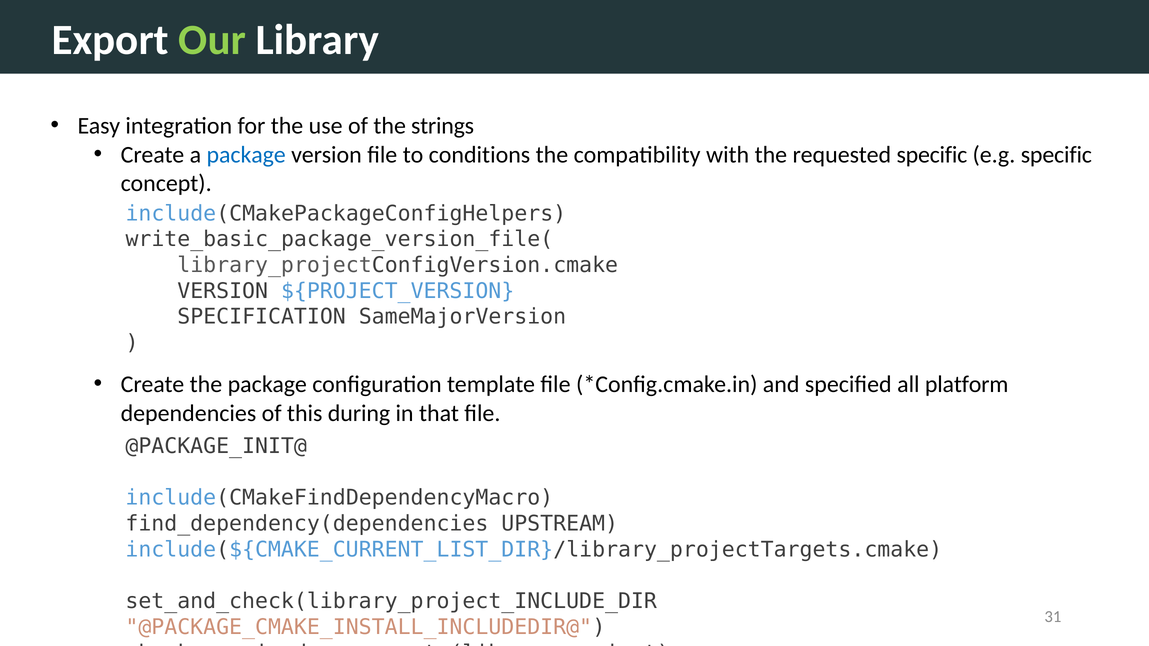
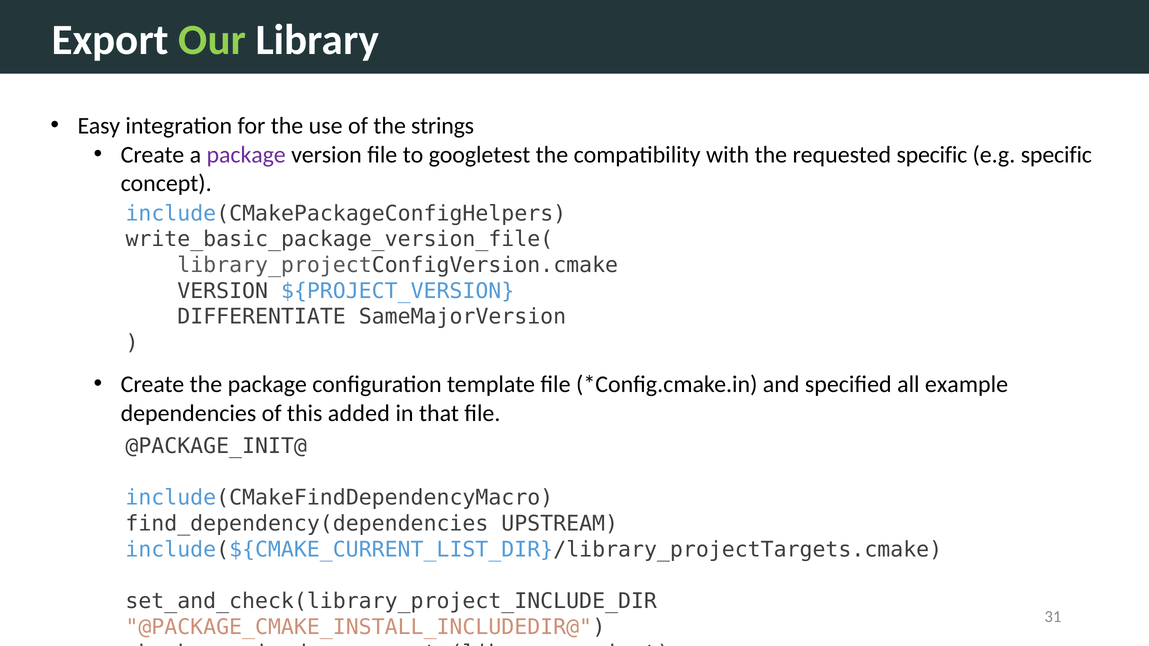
package at (246, 155) colour: blue -> purple
conditions: conditions -> googletest
SPECIFICATION: SPECIFICATION -> DIFFERENTIATE
platform: platform -> example
during: during -> added
